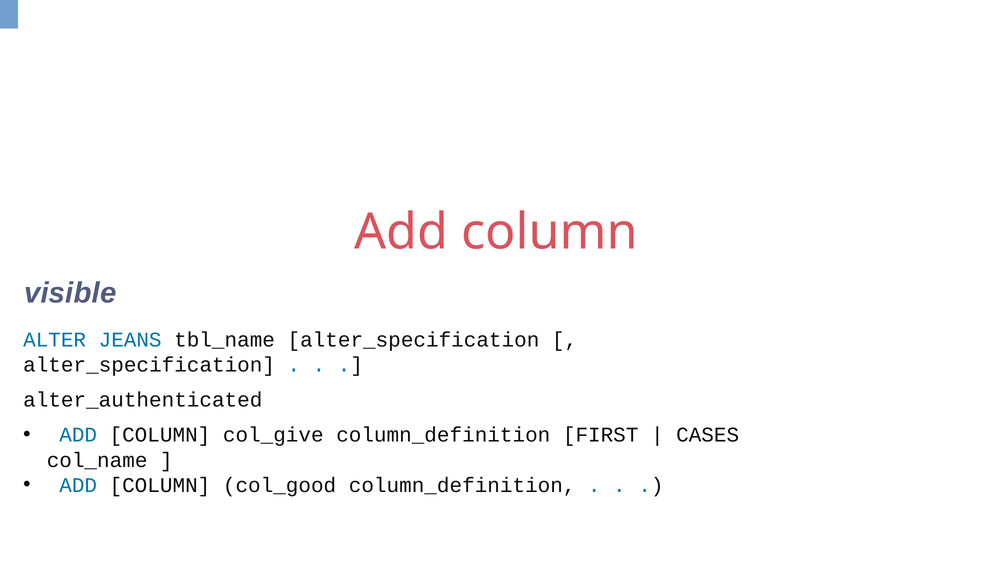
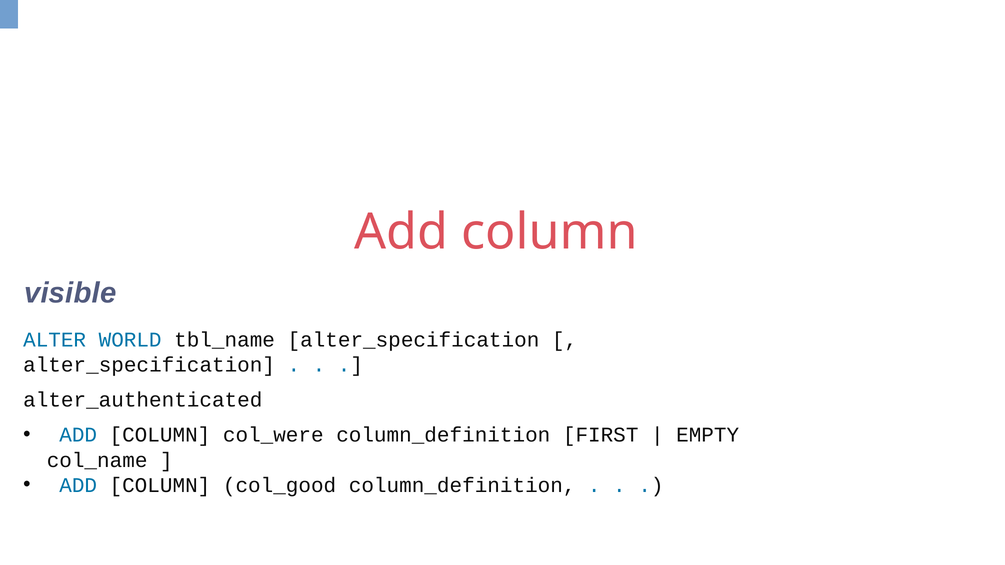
JEANS: JEANS -> WORLD
col_give: col_give -> col_were
CASES: CASES -> EMPTY
